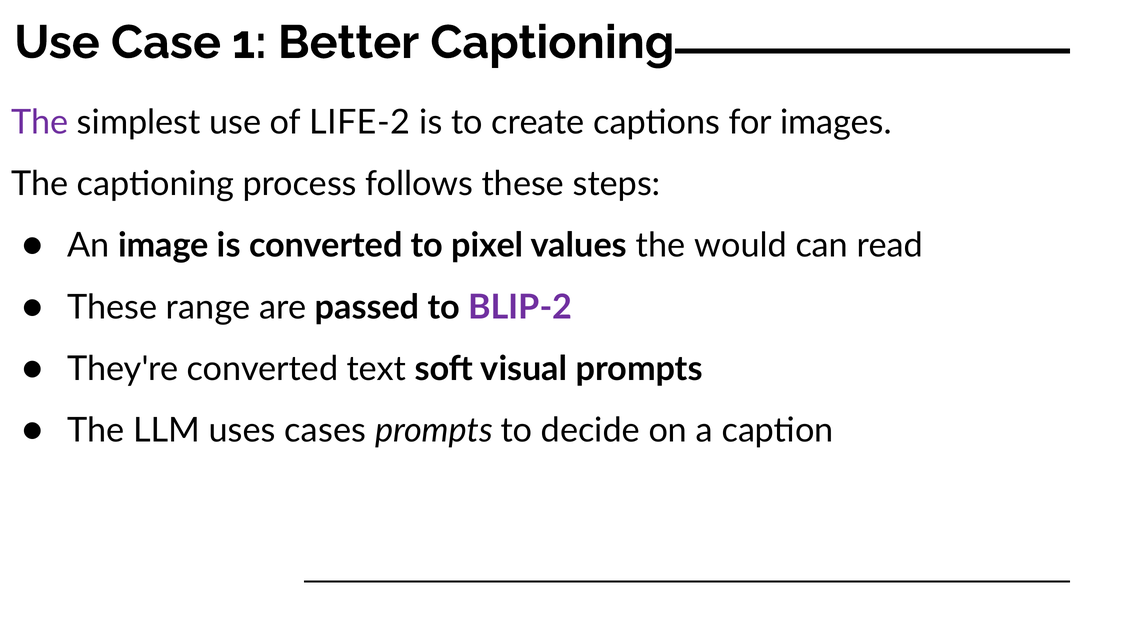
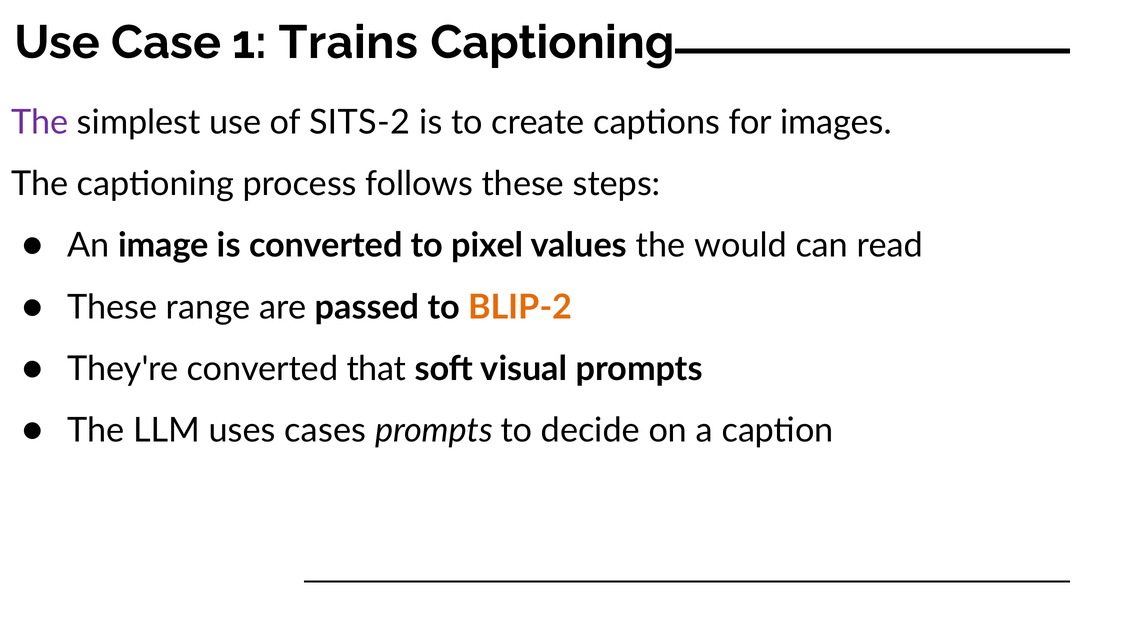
Better: Better -> Trains
LIFE-2: LIFE-2 -> SITS-2
BLIP-2 colour: purple -> orange
text: text -> that
